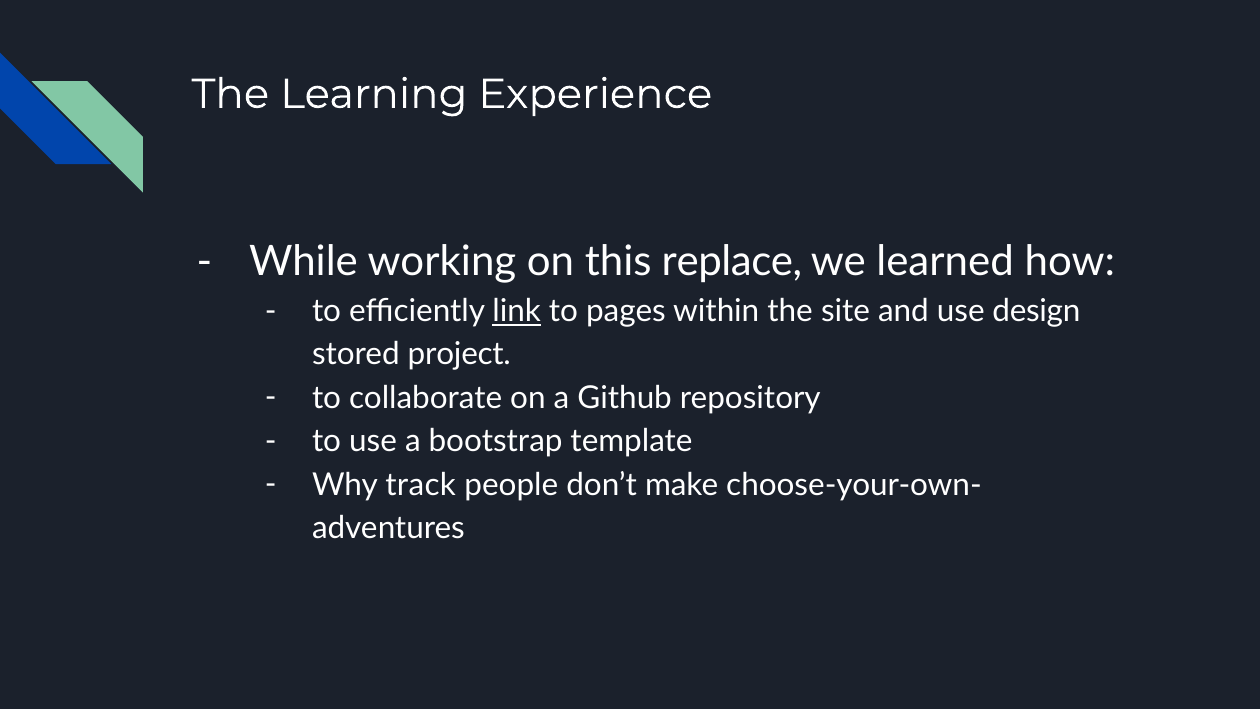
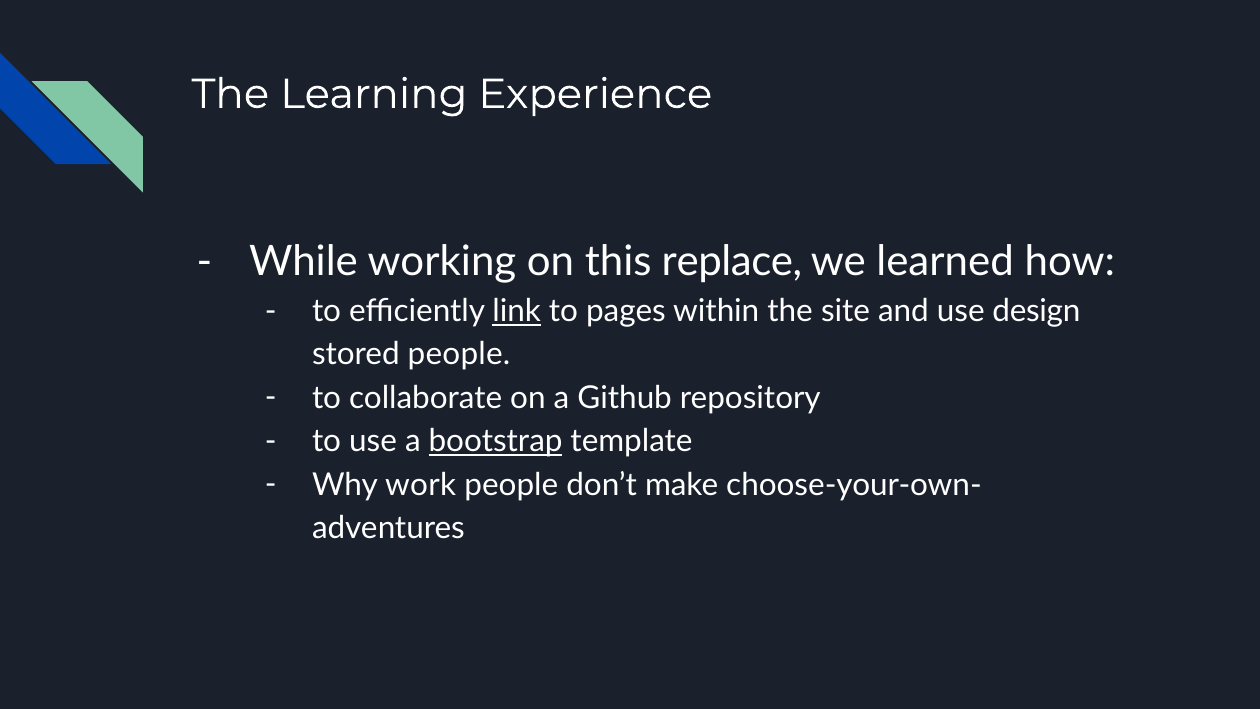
stored project: project -> people
bootstrap underline: none -> present
track: track -> work
